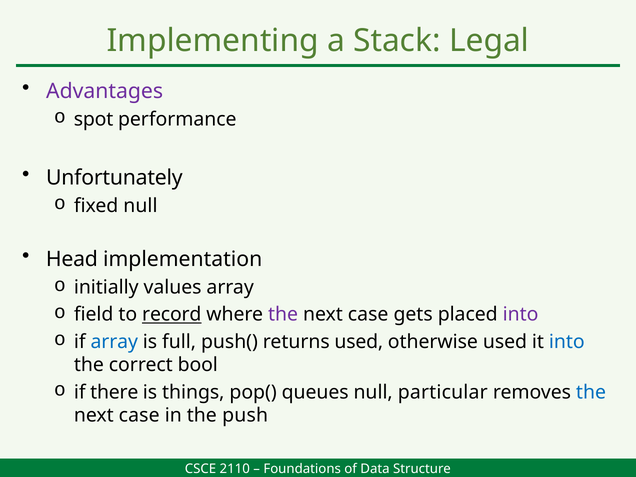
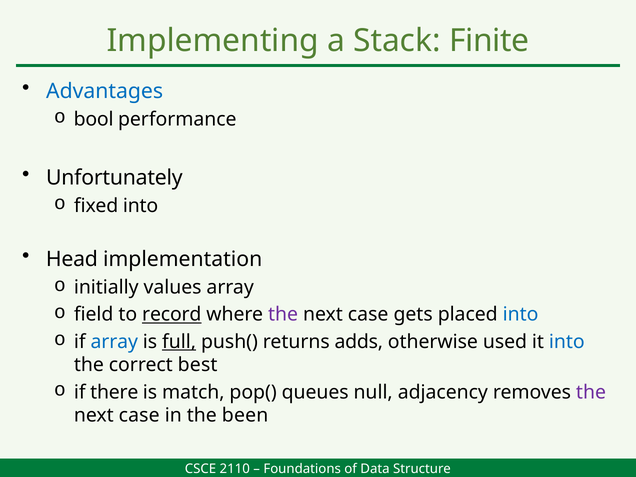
Legal: Legal -> Finite
Advantages colour: purple -> blue
spot: spot -> bool
fixed null: null -> into
into at (521, 314) colour: purple -> blue
full underline: none -> present
returns used: used -> adds
bool: bool -> best
things: things -> match
particular: particular -> adjacency
the at (591, 392) colour: blue -> purple
push: push -> been
